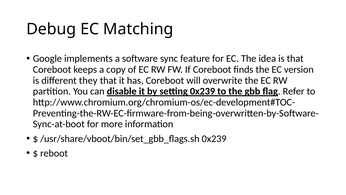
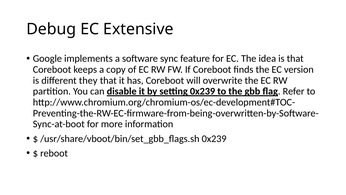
Matching: Matching -> Extensive
